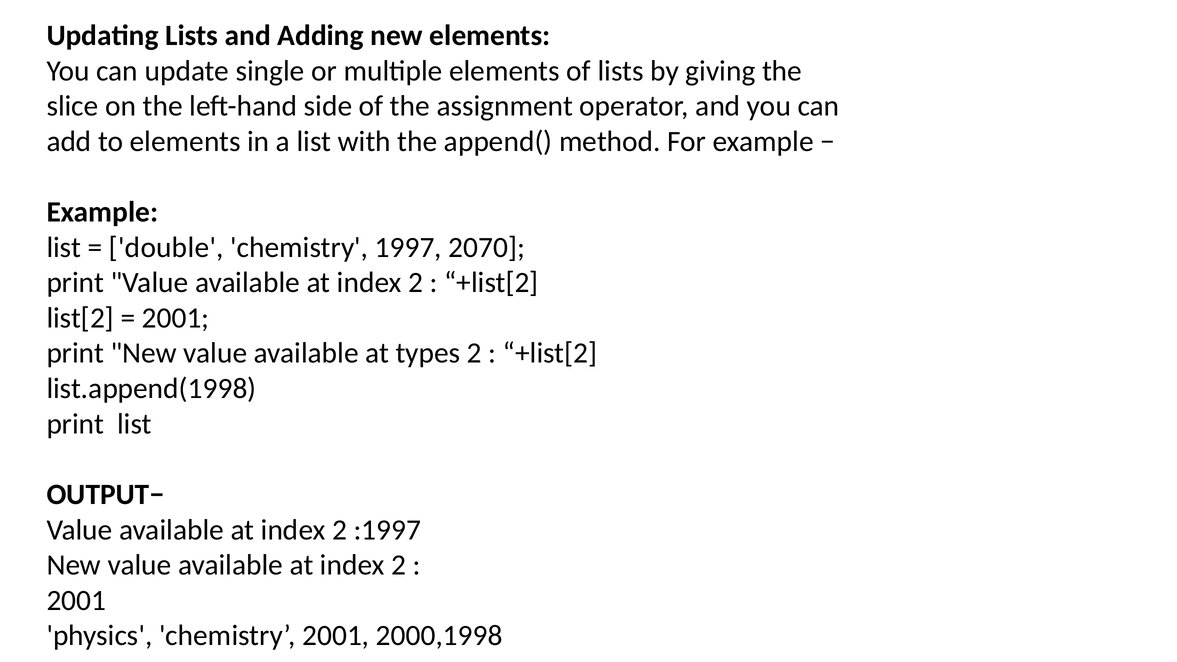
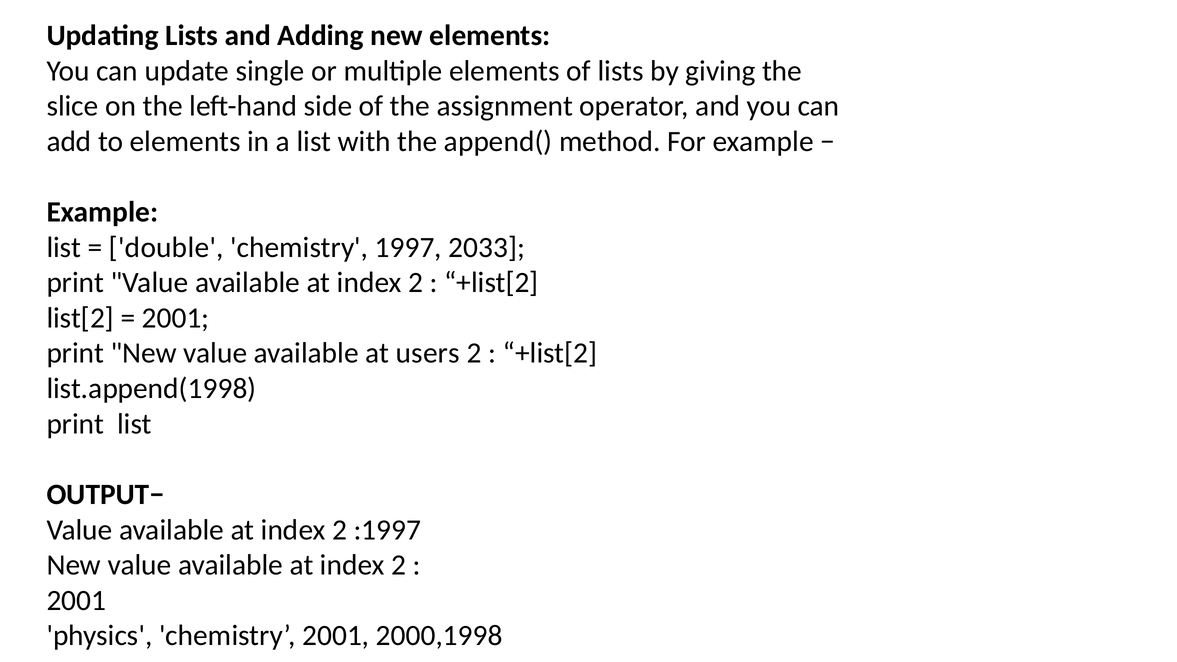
2070: 2070 -> 2033
types: types -> users
